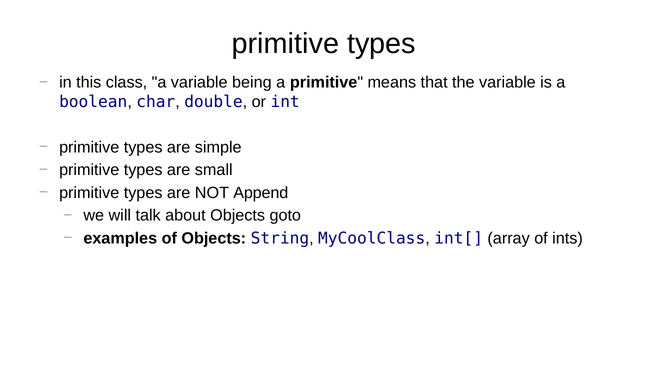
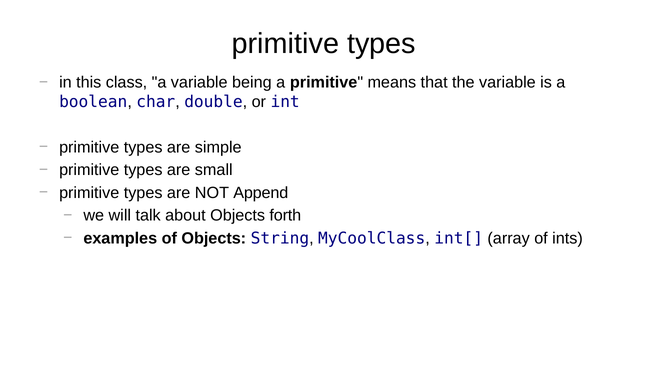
goto: goto -> forth
